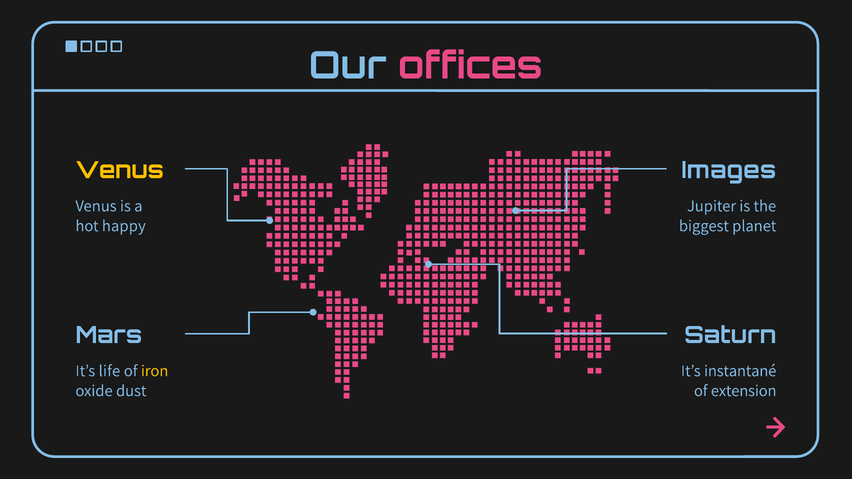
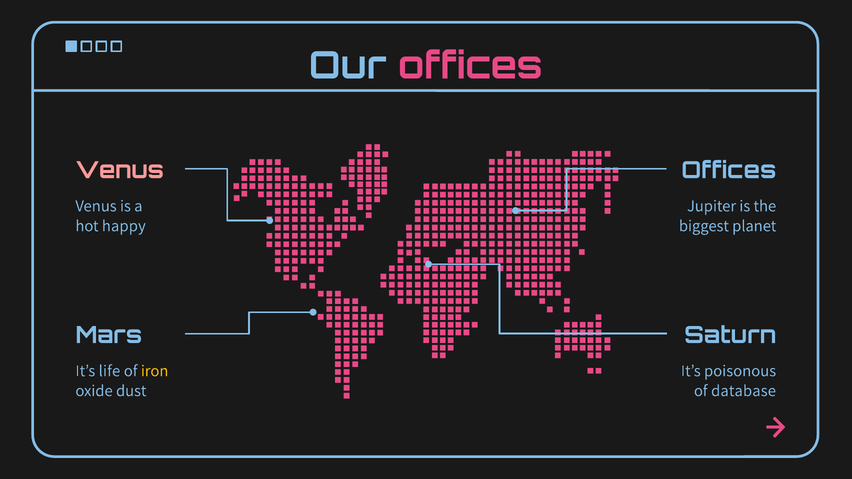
Venus at (120, 170) colour: yellow -> pink
Images at (729, 170): Images -> Offices
instantané: instantané -> poisonous
extension: extension -> database
